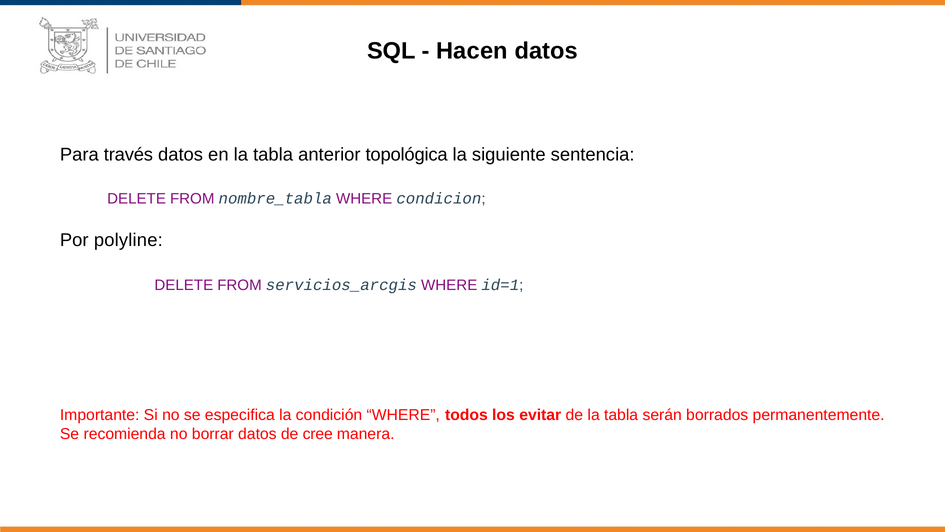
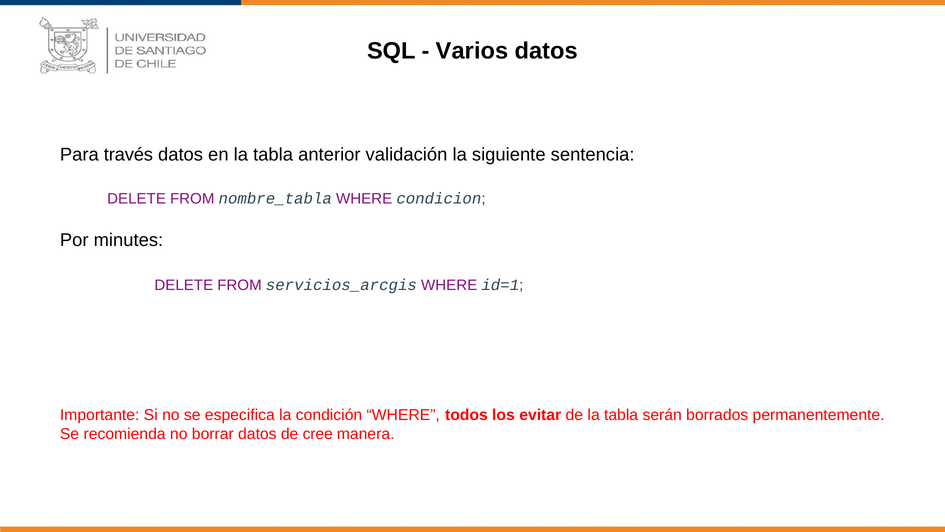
Hacen: Hacen -> Varios
topológica: topológica -> validación
polyline: polyline -> minutes
